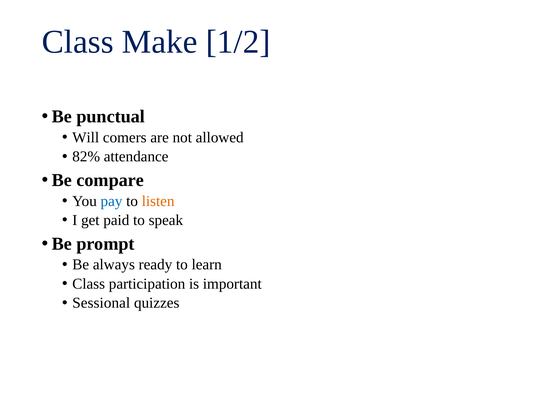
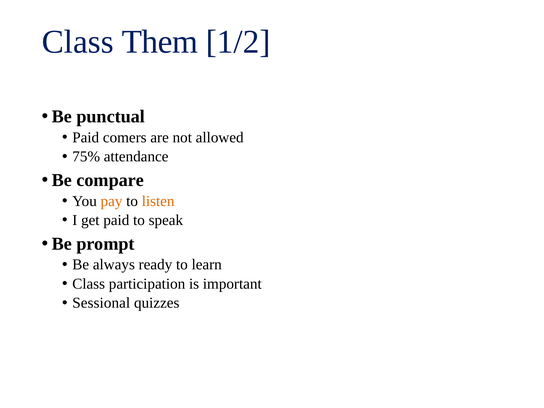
Make: Make -> Them
Will at (86, 137): Will -> Paid
82%: 82% -> 75%
pay colour: blue -> orange
